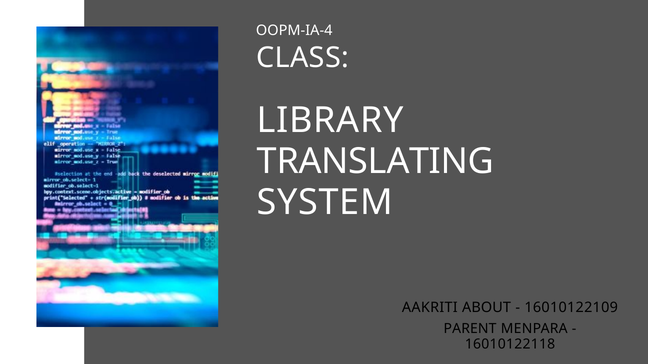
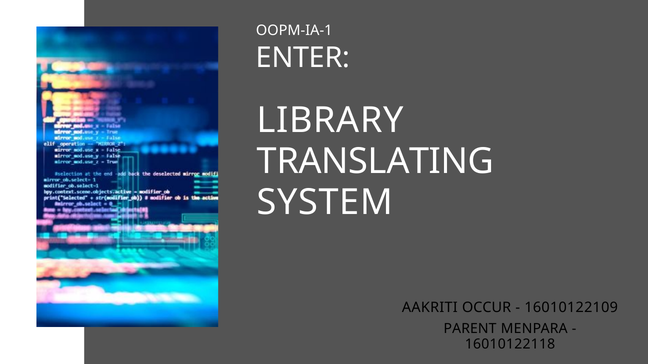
OOPM-IA-4: OOPM-IA-4 -> OOPM-IA-1
CLASS: CLASS -> ENTER
ABOUT: ABOUT -> OCCUR
